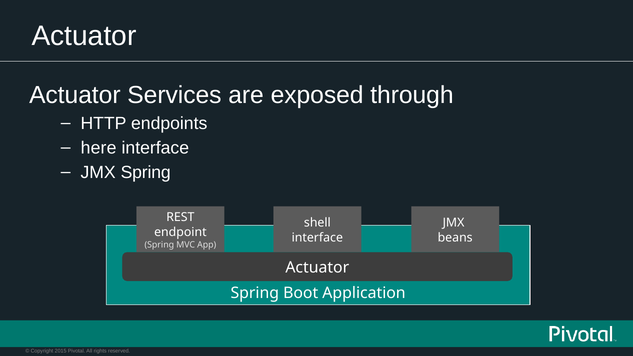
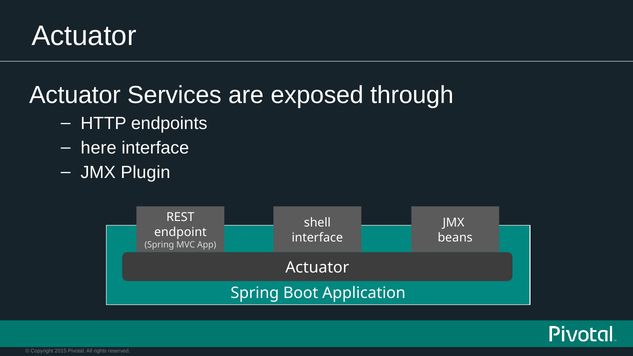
JMX Spring: Spring -> Plugin
